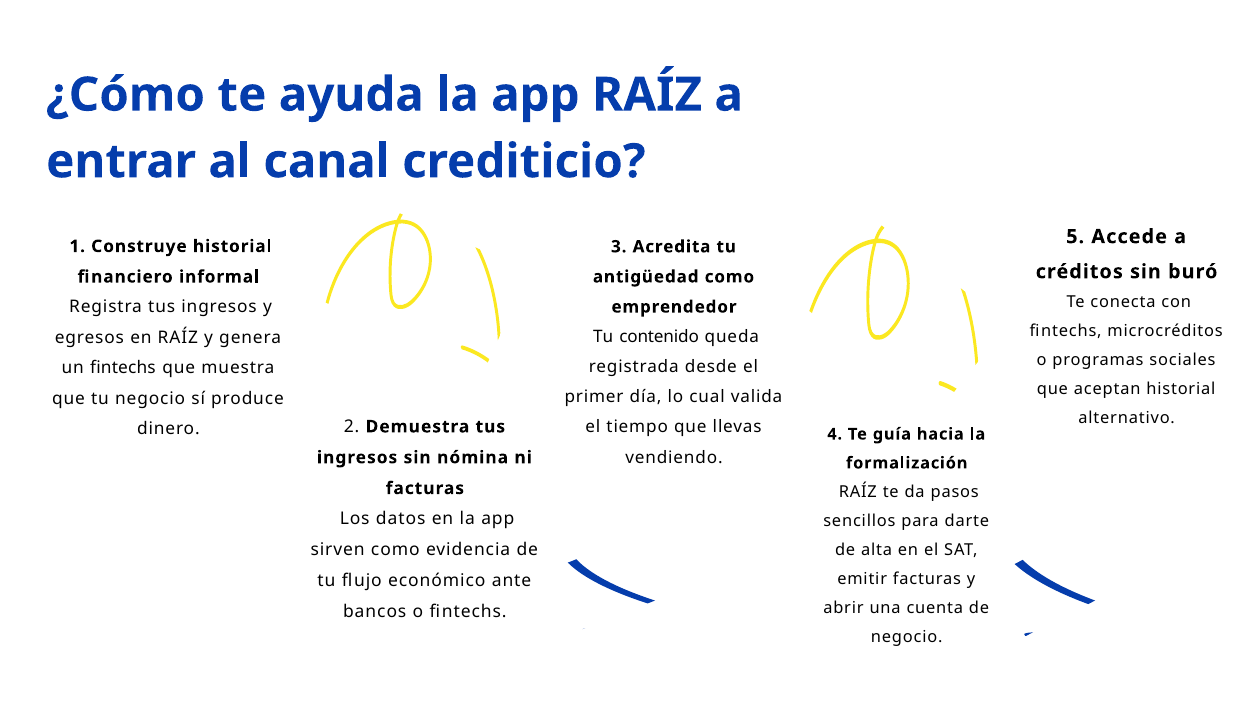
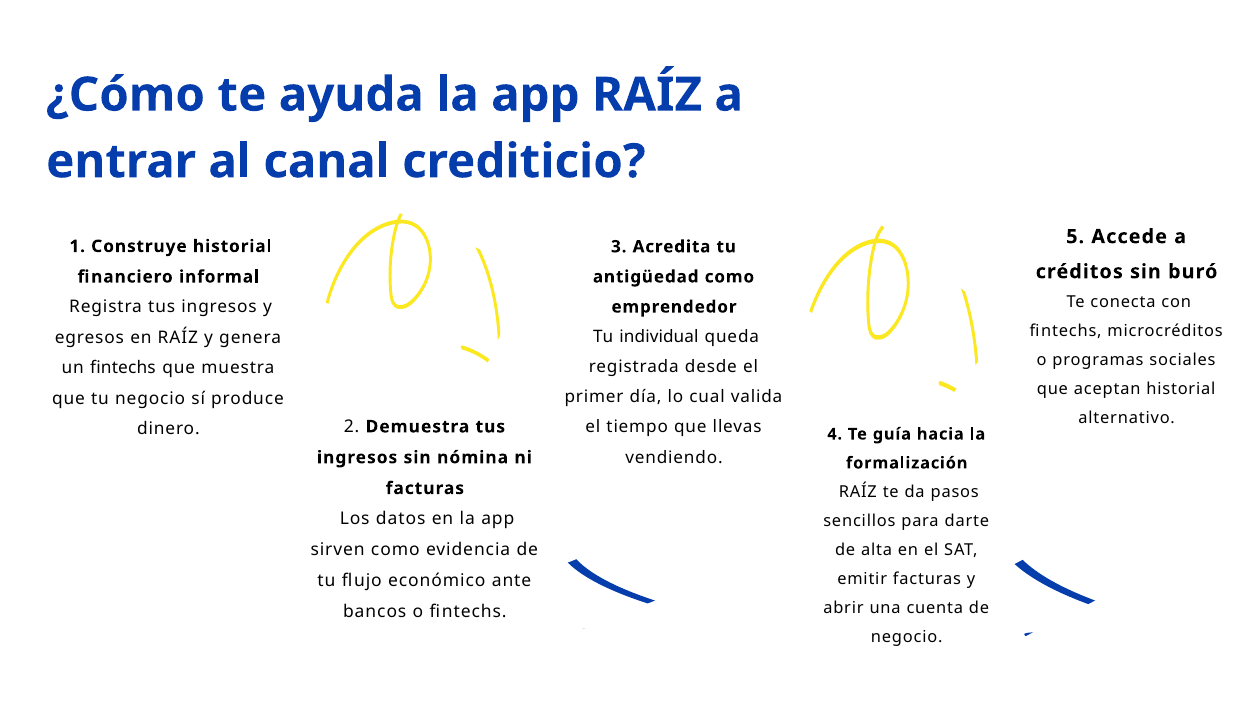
contenido: contenido -> individual
